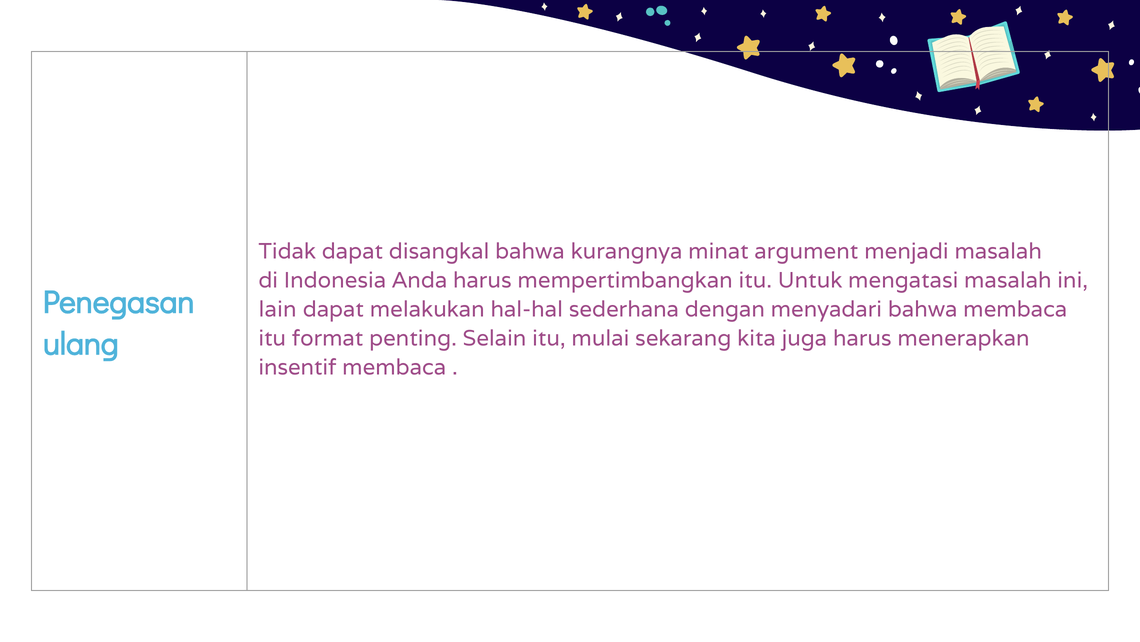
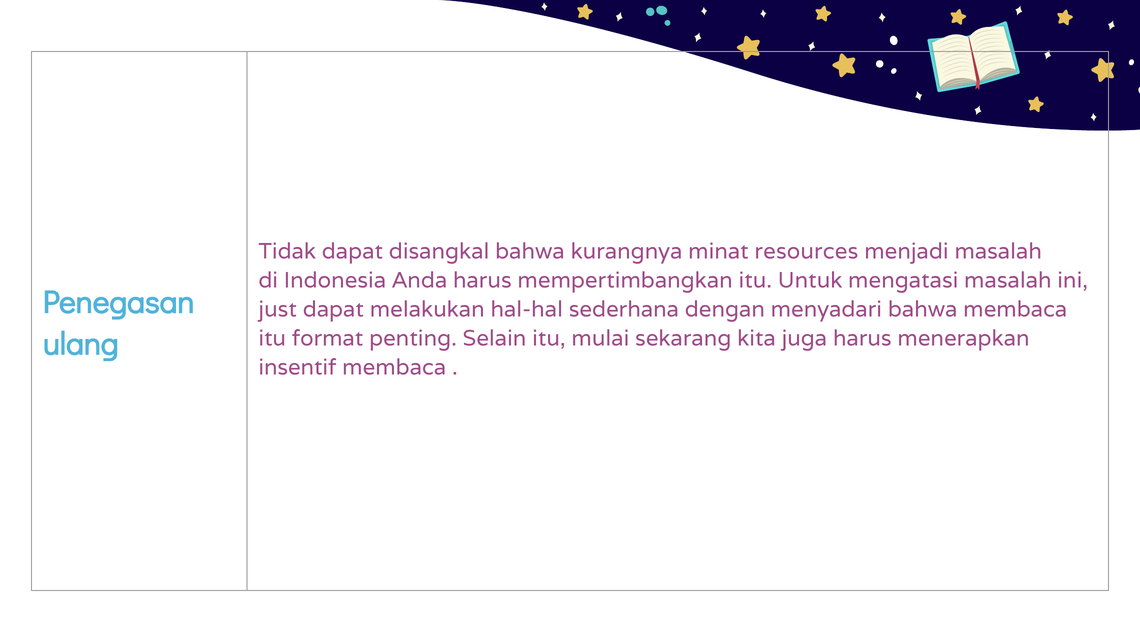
argument: argument -> resources
lain: lain -> just
